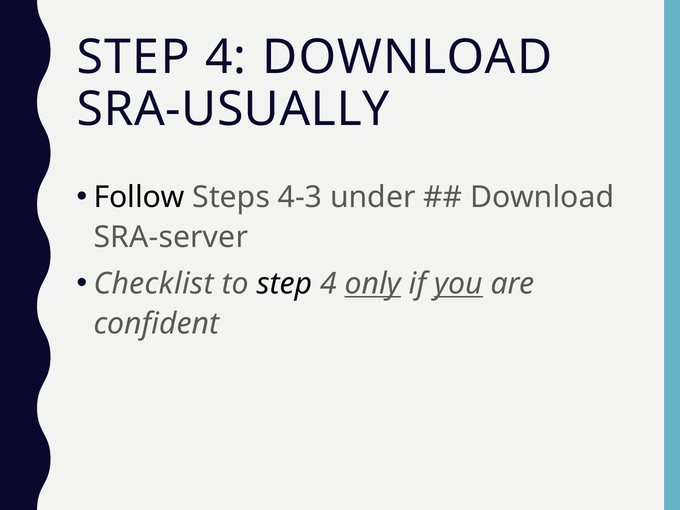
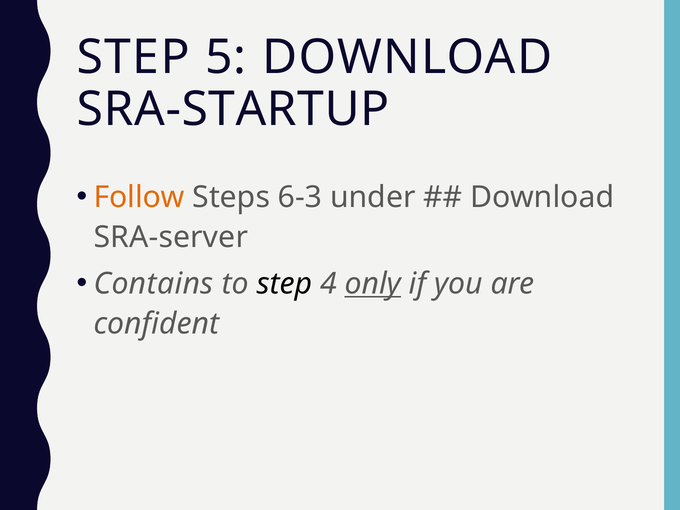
4 at (226, 58): 4 -> 5
SRA-USUALLY: SRA-USUALLY -> SRA-STARTUP
Follow colour: black -> orange
4-3: 4-3 -> 6-3
Checklist: Checklist -> Contains
you underline: present -> none
